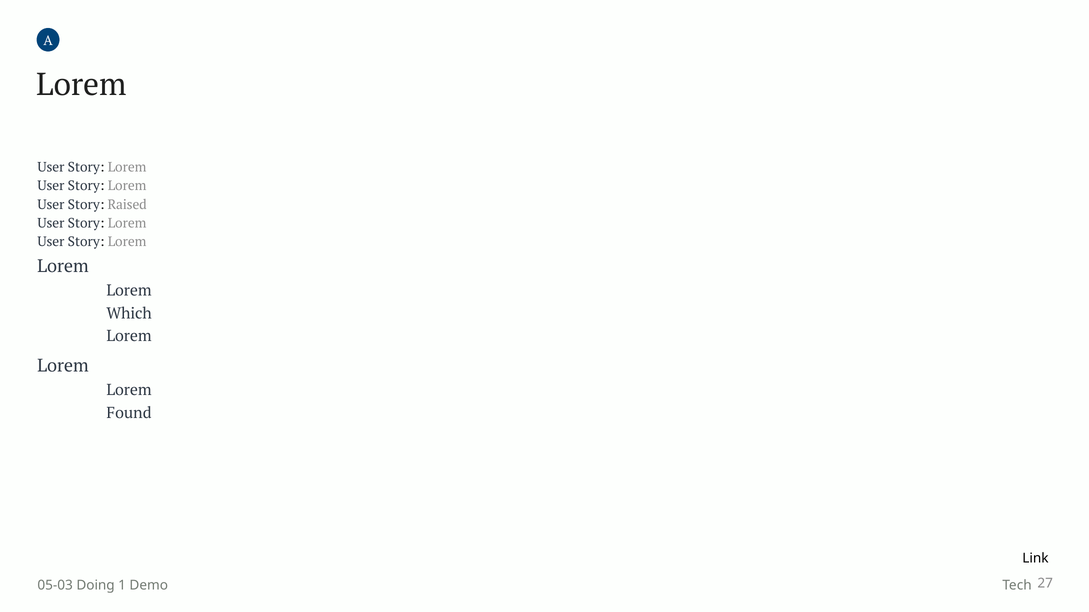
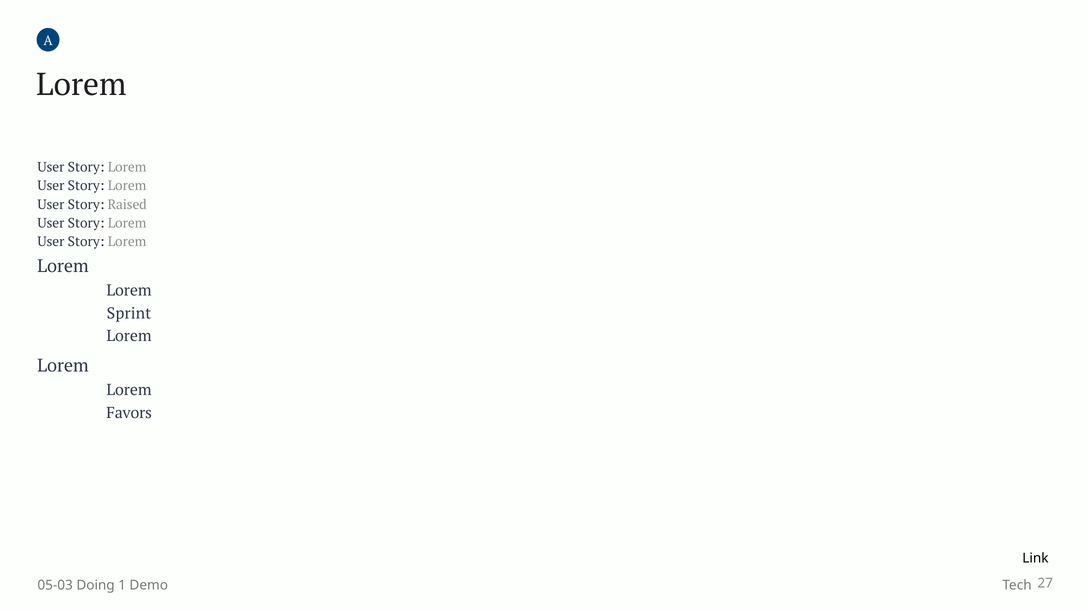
Which: Which -> Sprint
Found: Found -> Favors
